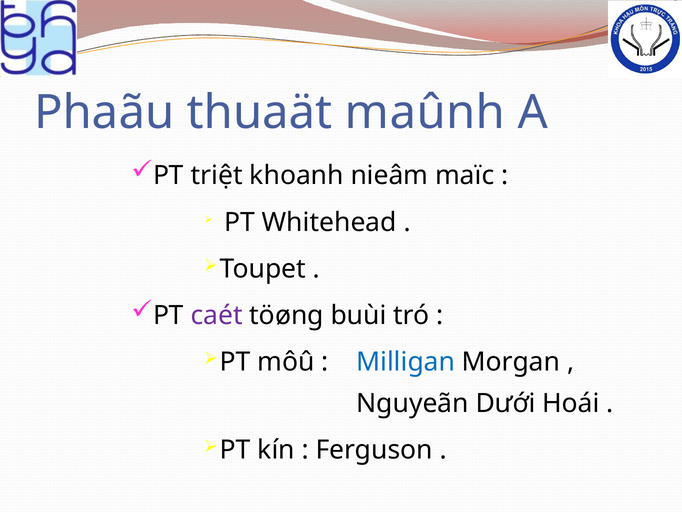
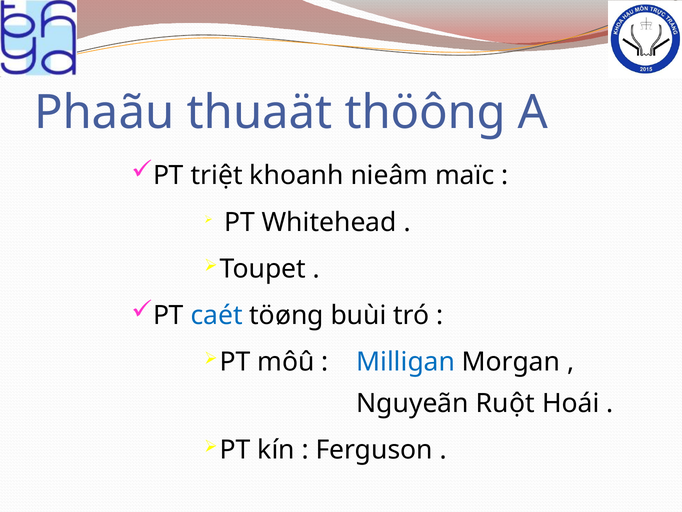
maûnh: maûnh -> thöông
caét colour: purple -> blue
Dưới: Dưới -> Ruột
